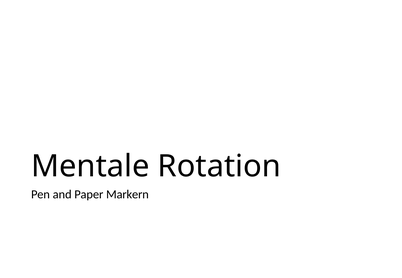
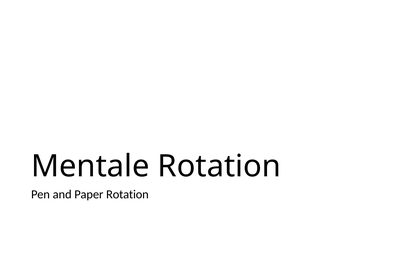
Paper Markern: Markern -> Rotation
